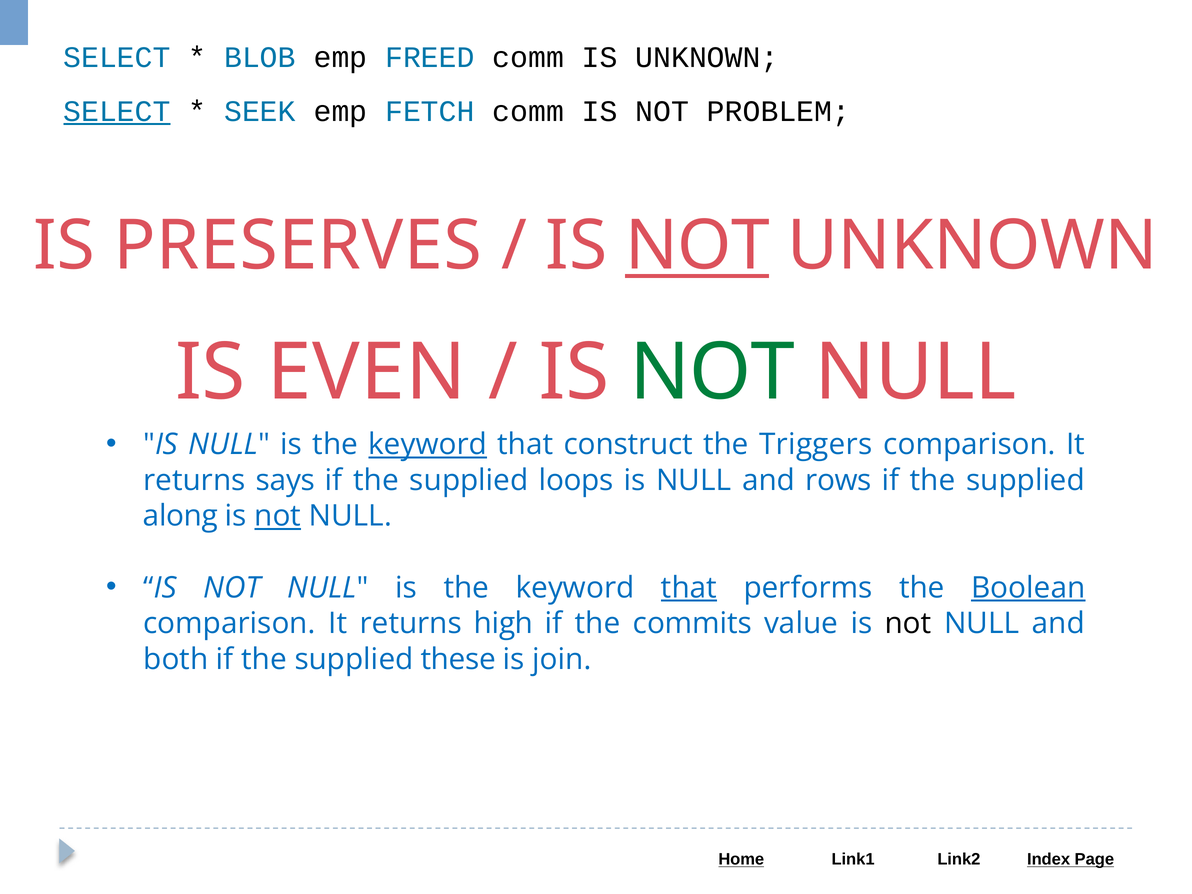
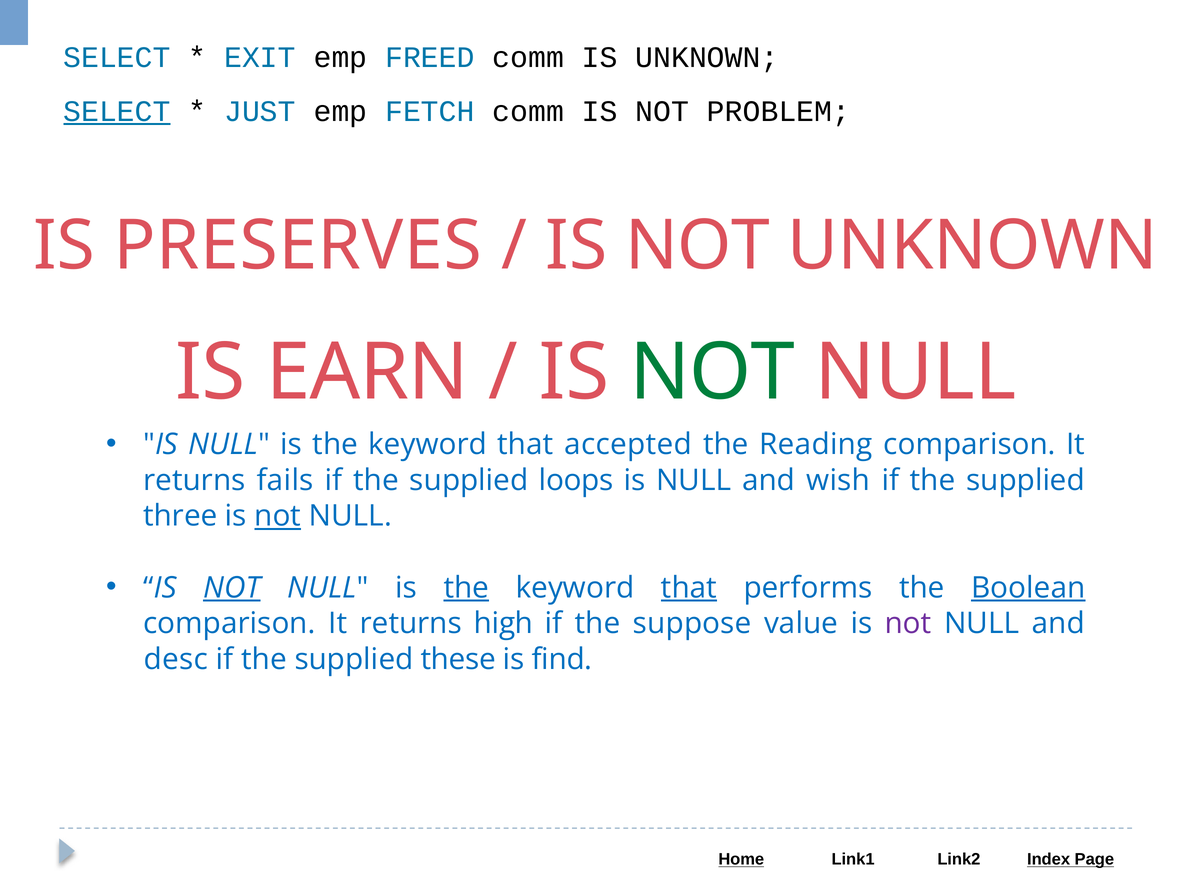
BLOB: BLOB -> EXIT
SEEK: SEEK -> JUST
NOT at (697, 246) underline: present -> none
EVEN: EVEN -> EARN
keyword at (428, 445) underline: present -> none
construct: construct -> accepted
Triggers: Triggers -> Reading
says: says -> fails
rows: rows -> wish
along: along -> three
NOT at (232, 588) underline: none -> present
the at (466, 588) underline: none -> present
commits: commits -> suppose
not at (908, 623) colour: black -> purple
both: both -> desc
join: join -> find
